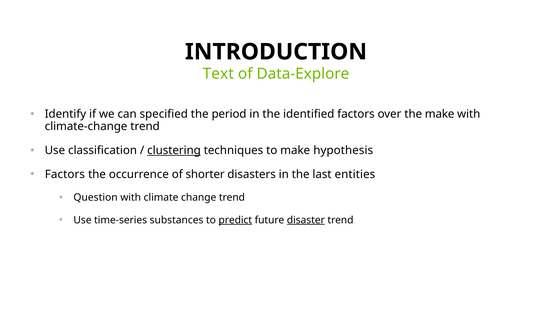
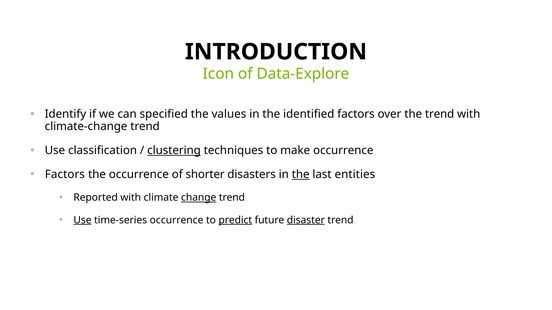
Text: Text -> Icon
period: period -> values
the make: make -> trend
make hypothesis: hypothesis -> occurrence
the at (301, 175) underline: none -> present
Question: Question -> Reported
change underline: none -> present
Use at (82, 220) underline: none -> present
time-series substances: substances -> occurrence
